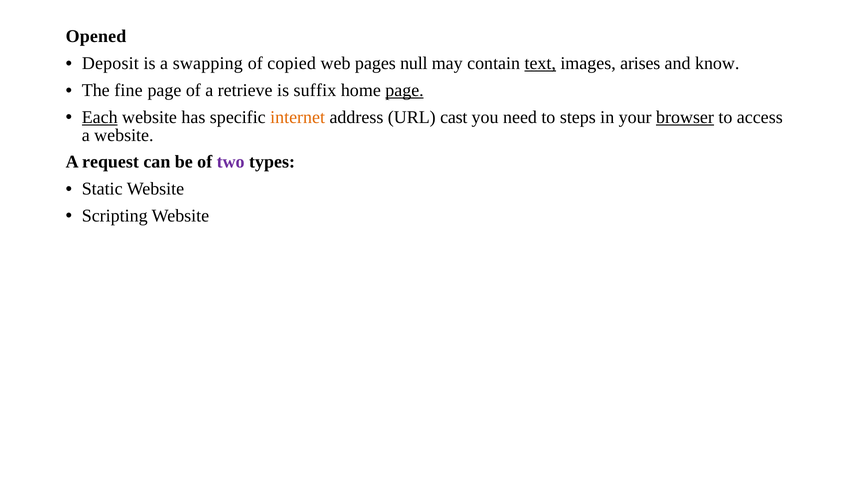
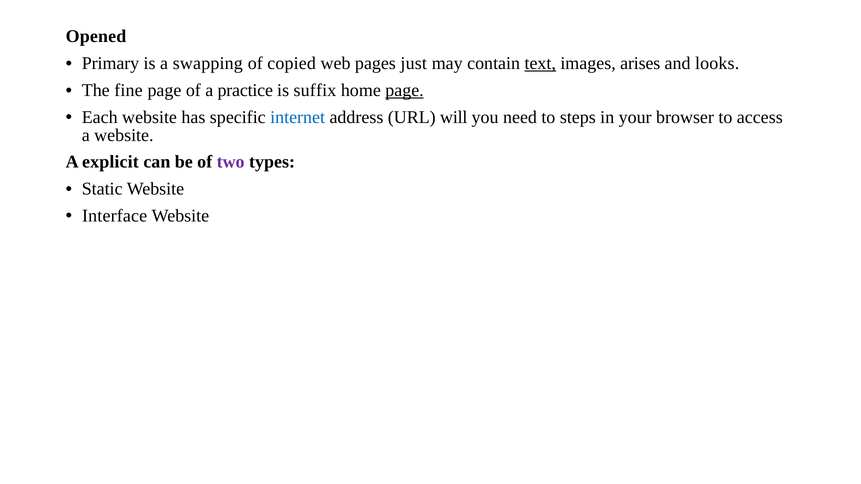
Deposit: Deposit -> Primary
null: null -> just
know: know -> looks
retrieve: retrieve -> practice
Each underline: present -> none
internet colour: orange -> blue
cast: cast -> will
browser underline: present -> none
request: request -> explicit
Scripting: Scripting -> Interface
